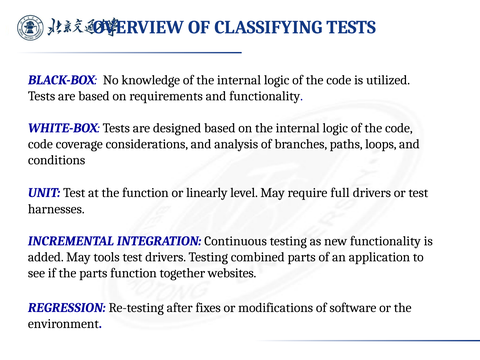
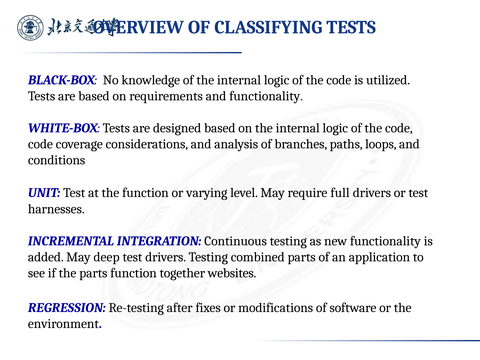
linearly: linearly -> varying
tools: tools -> deep
